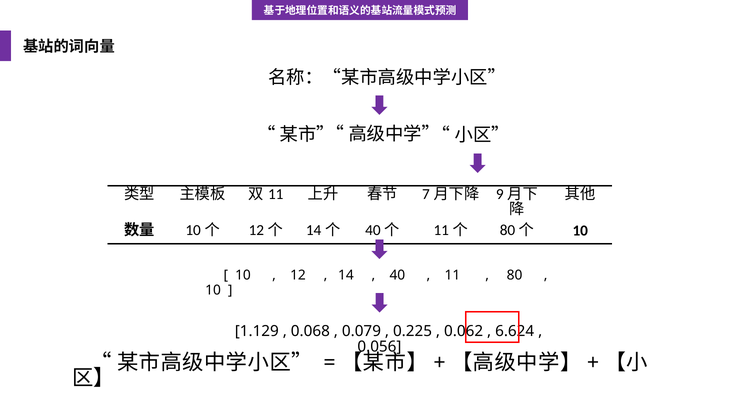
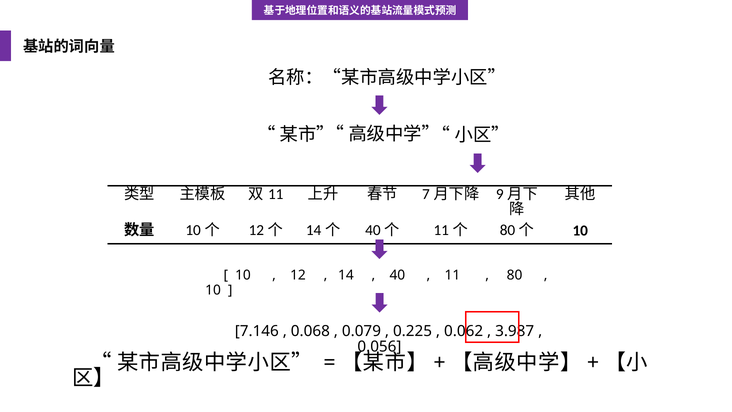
1.129: 1.129 -> 7.146
6.624: 6.624 -> 3.987
